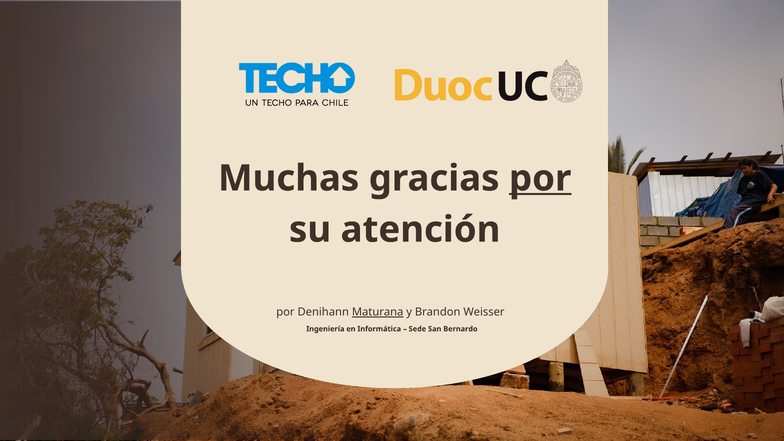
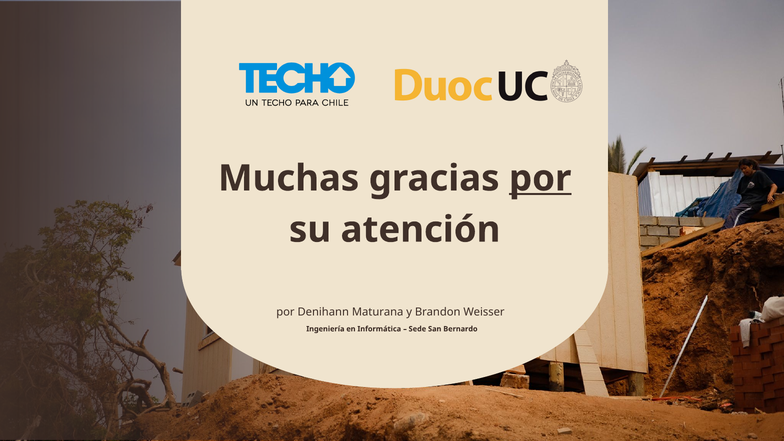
Maturana underline: present -> none
